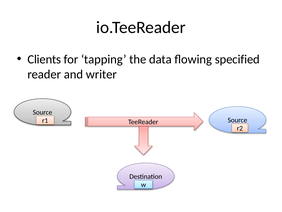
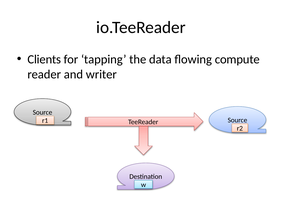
specified: specified -> compute
